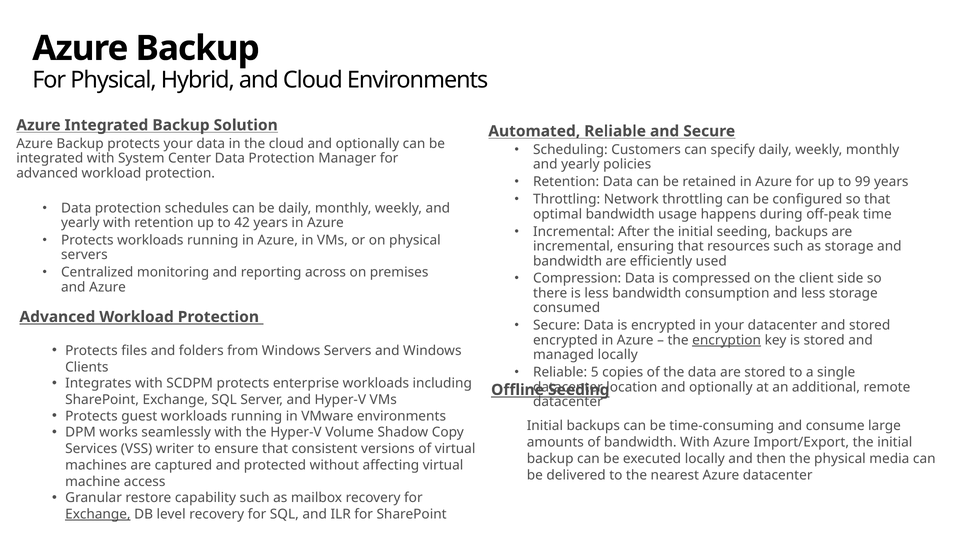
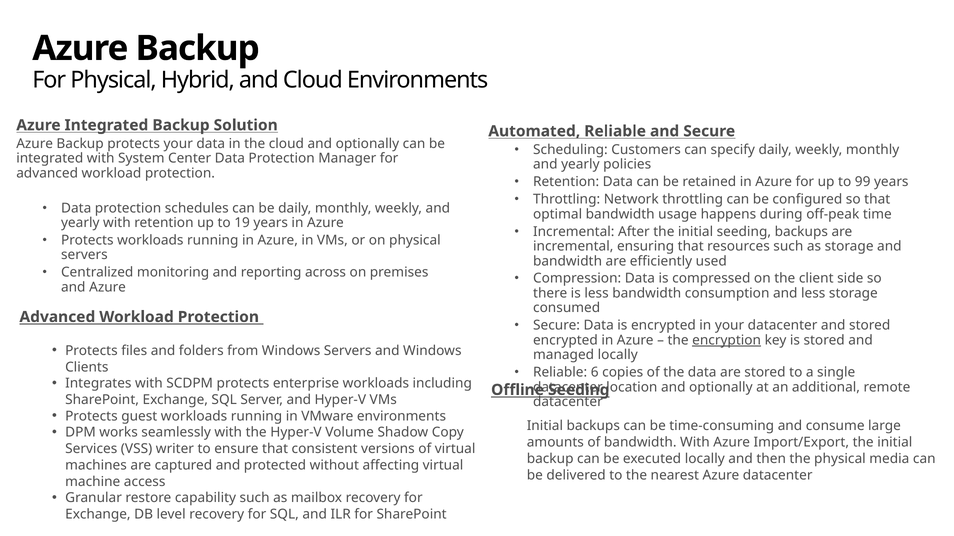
42: 42 -> 19
5: 5 -> 6
Exchange at (98, 515) underline: present -> none
